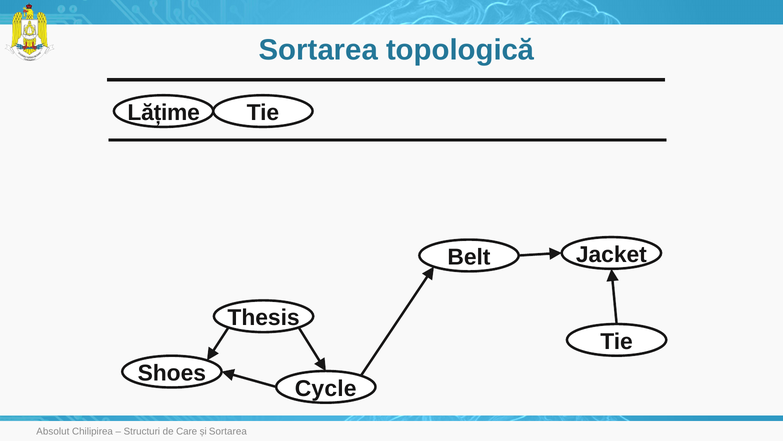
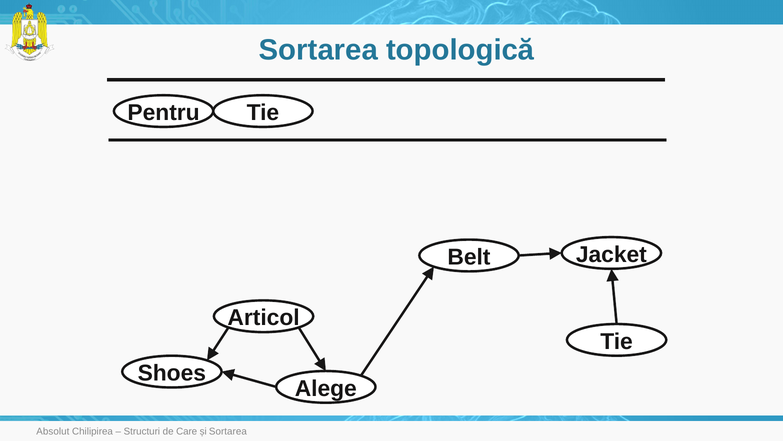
Lățime: Lățime -> Pentru
Thesis: Thesis -> Articol
Cycle: Cycle -> Alege
